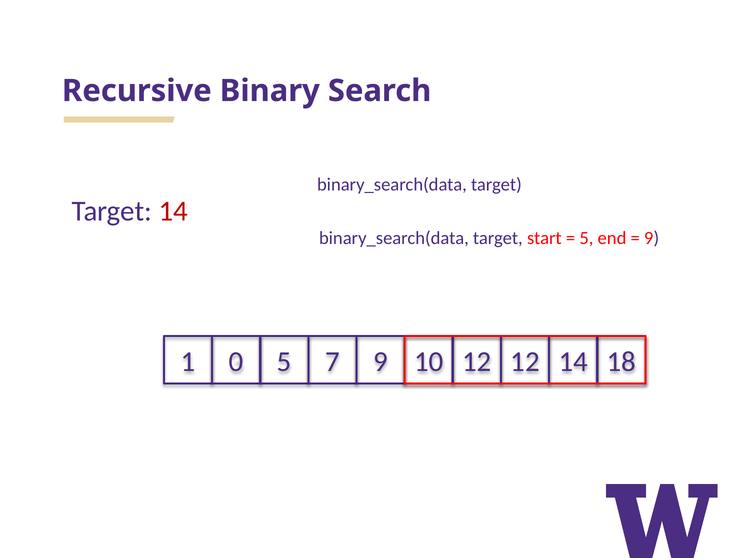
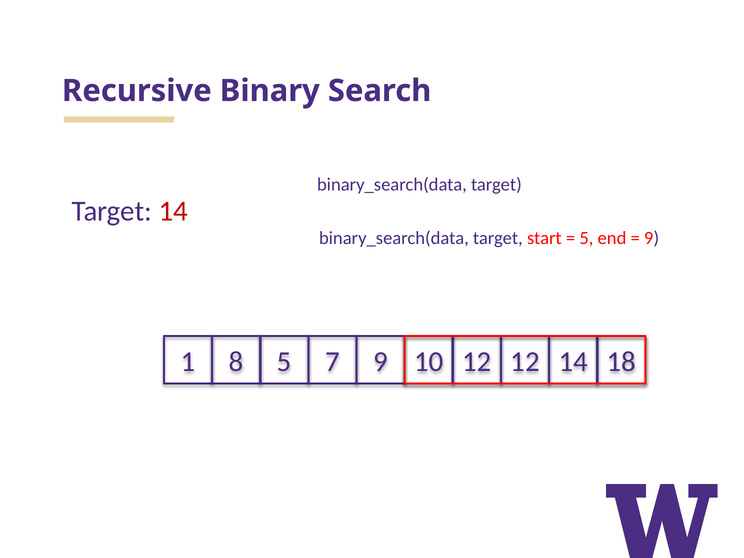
0: 0 -> 8
